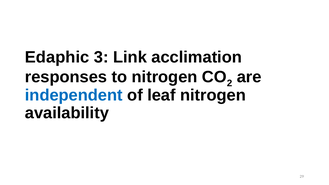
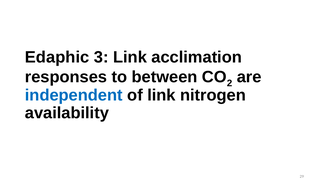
to nitrogen: nitrogen -> between
of leaf: leaf -> link
